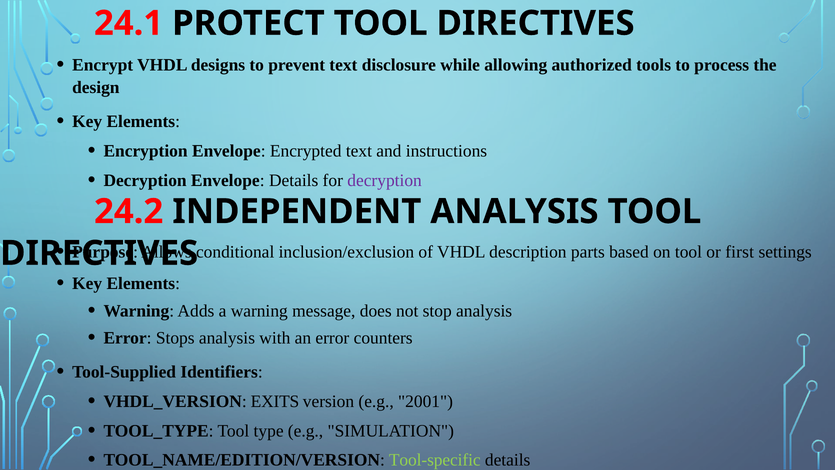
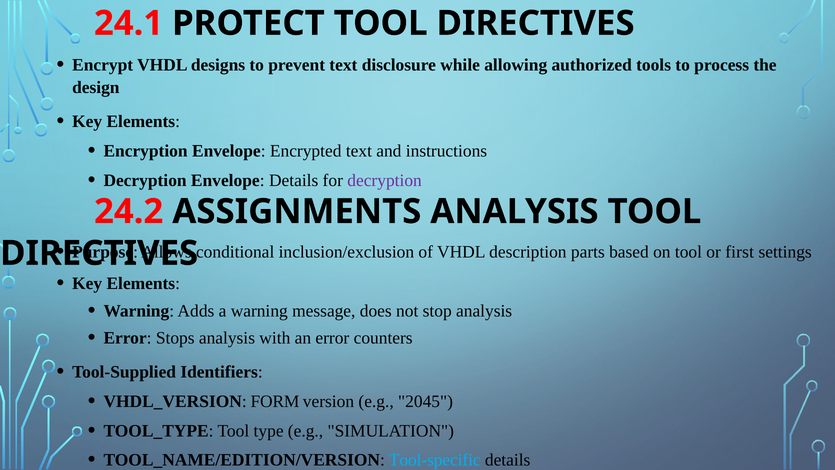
INDEPENDENT: INDEPENDENT -> ASSIGNMENTS
EXITS: EXITS -> FORM
2001: 2001 -> 2045
Tool-specific colour: light green -> light blue
